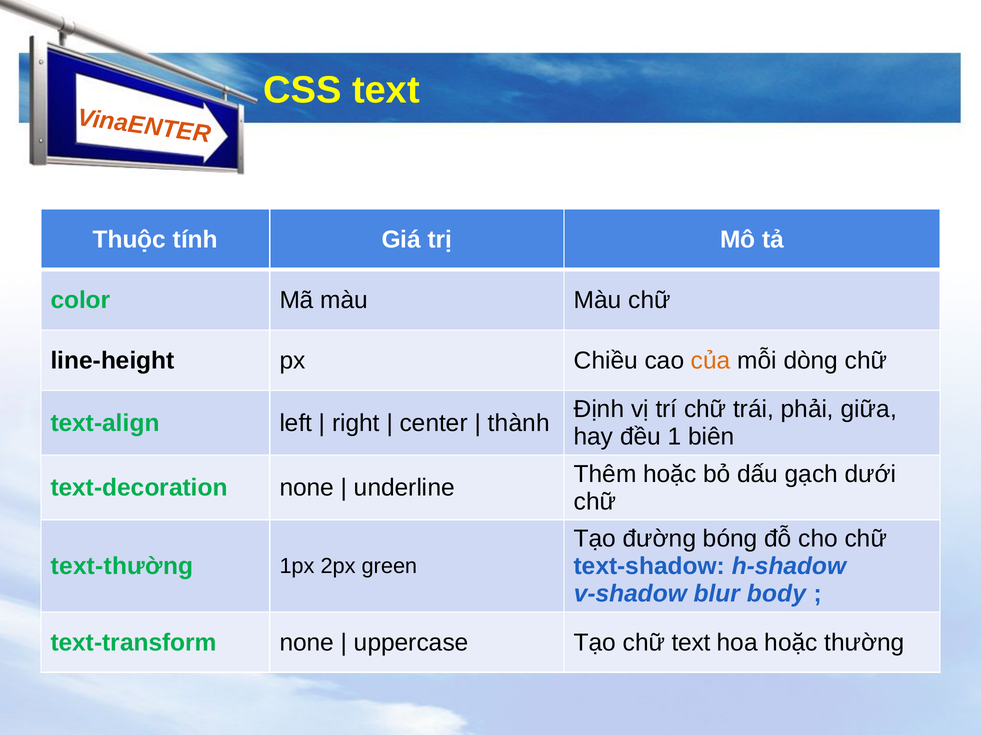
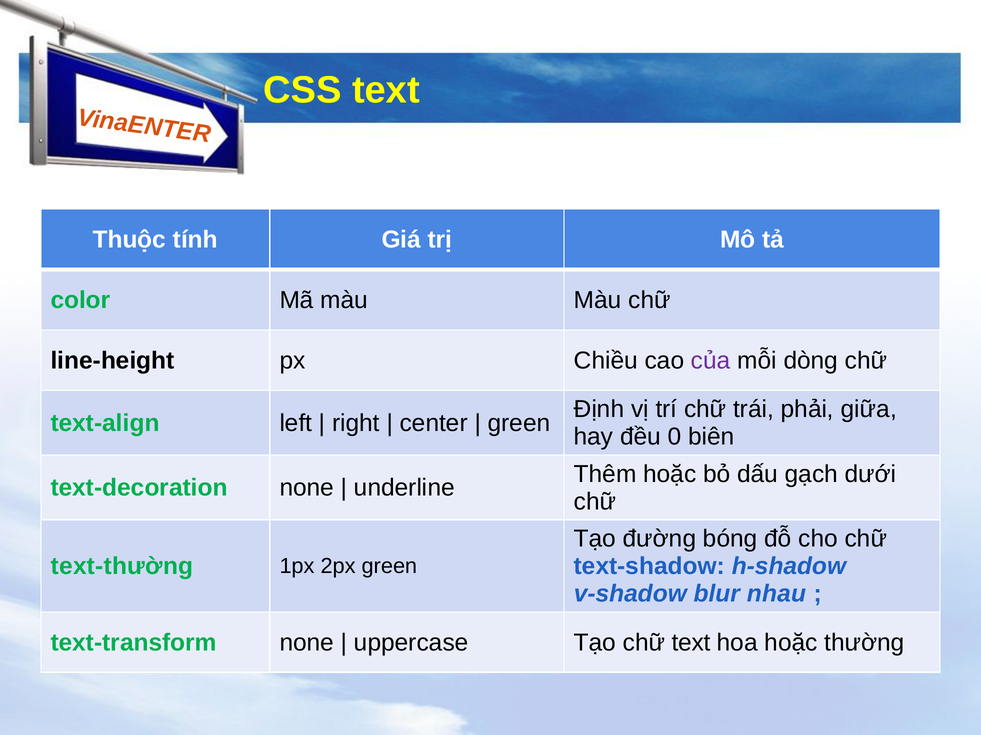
của colour: orange -> purple
thành at (519, 424): thành -> green
1: 1 -> 0
body: body -> nhau
